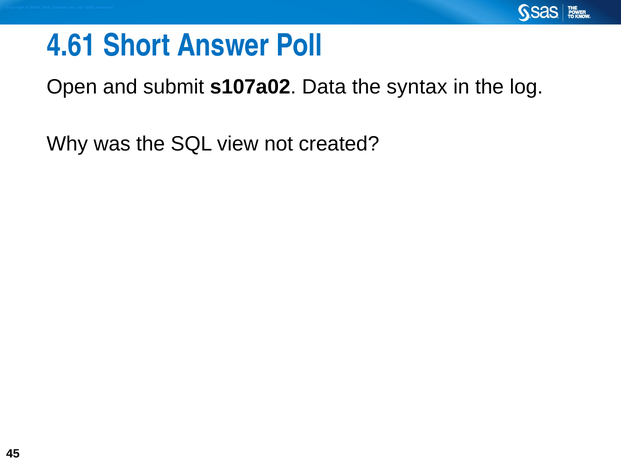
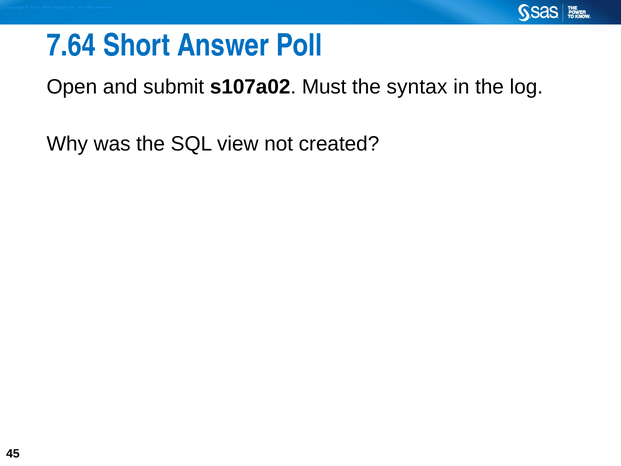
4.61: 4.61 -> 7.64
Data: Data -> Must
